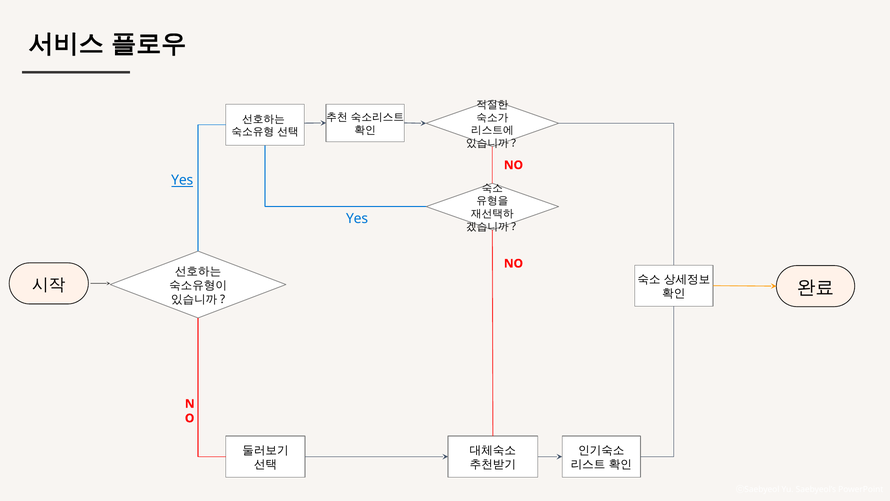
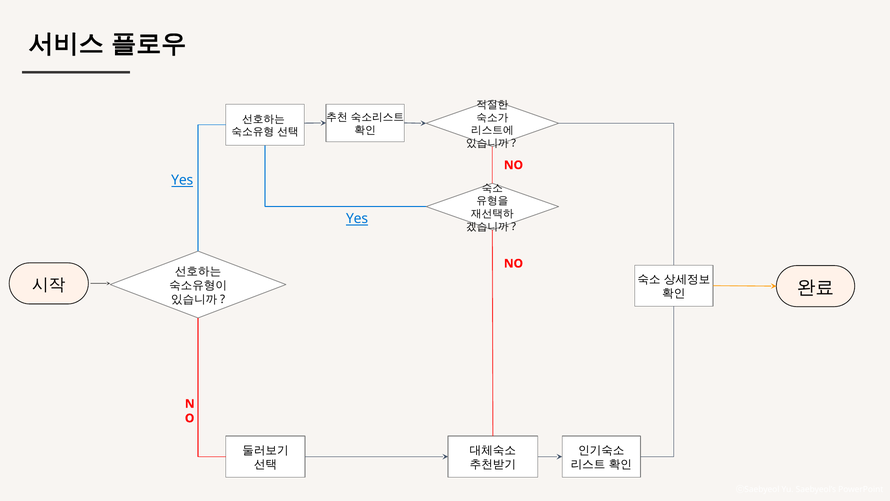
Yes at (357, 219) underline: none -> present
